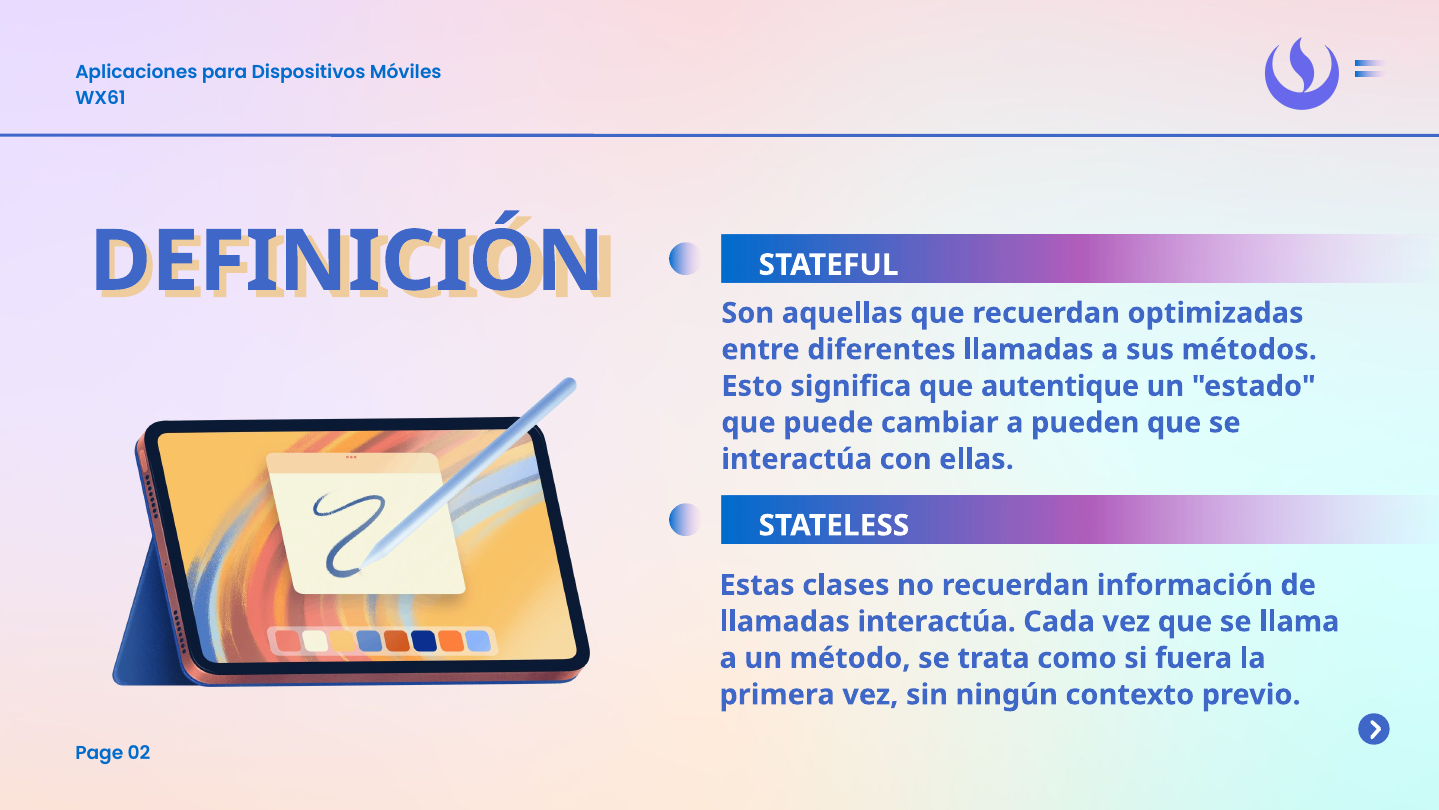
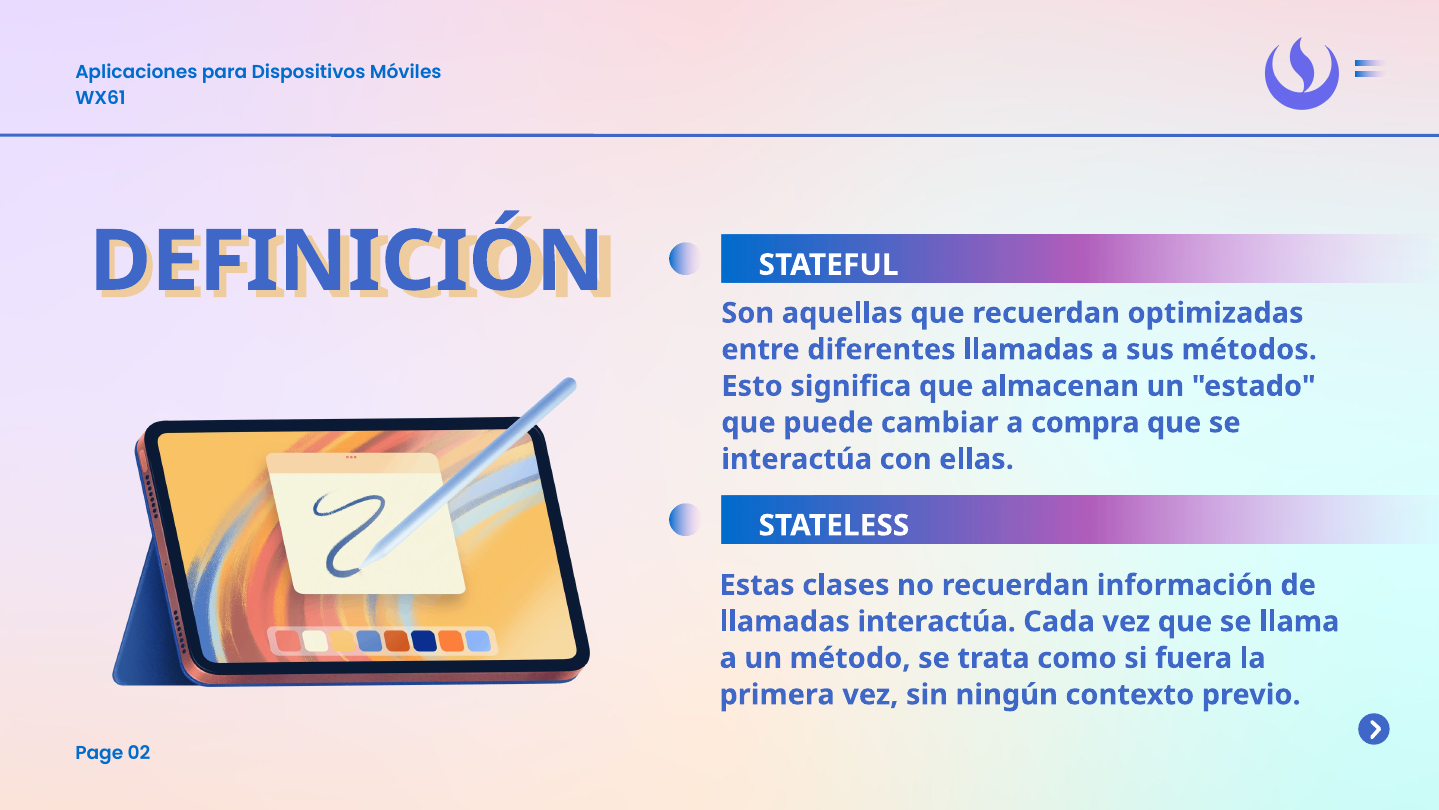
autentique: autentique -> almacenan
pueden: pueden -> compra
